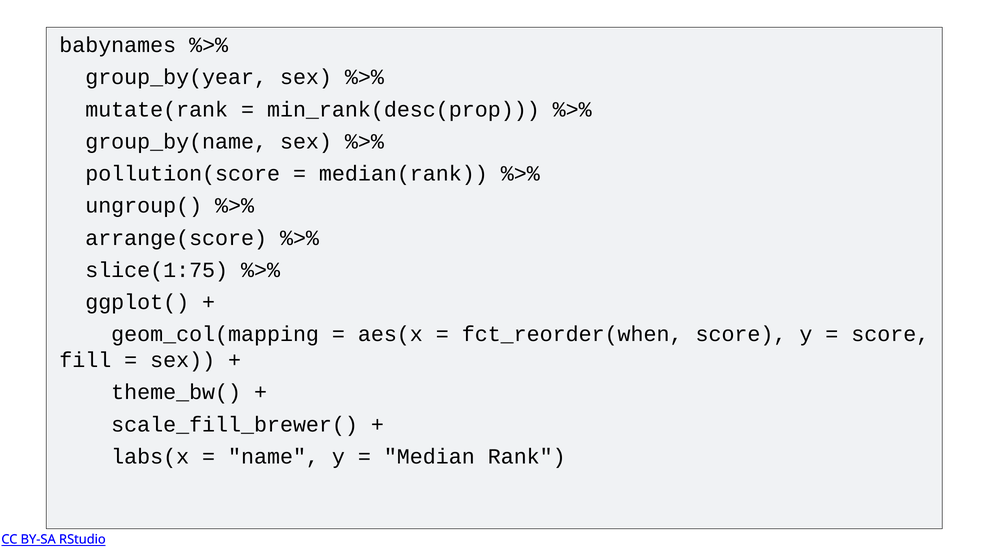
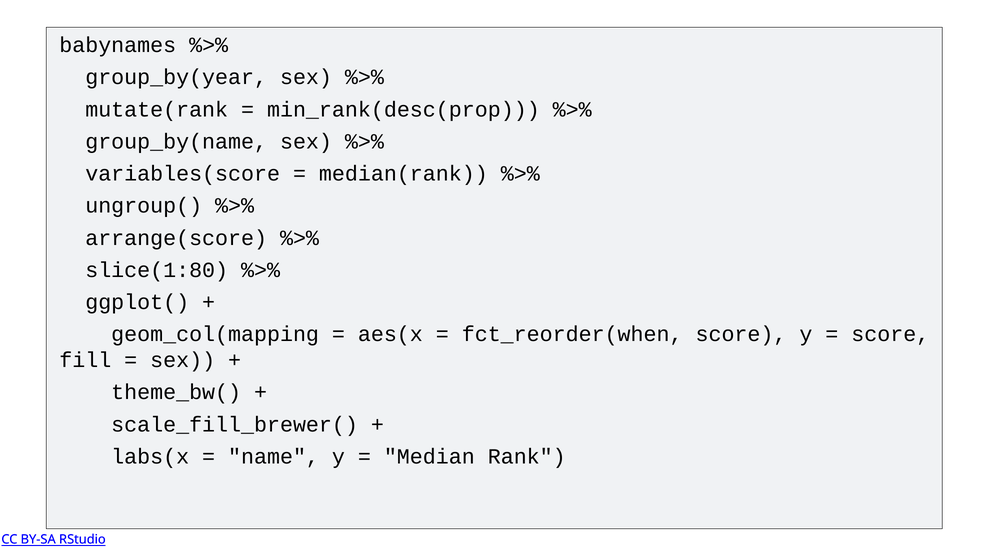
pollution(score: pollution(score -> variables(score
slice(1:75: slice(1:75 -> slice(1:80
